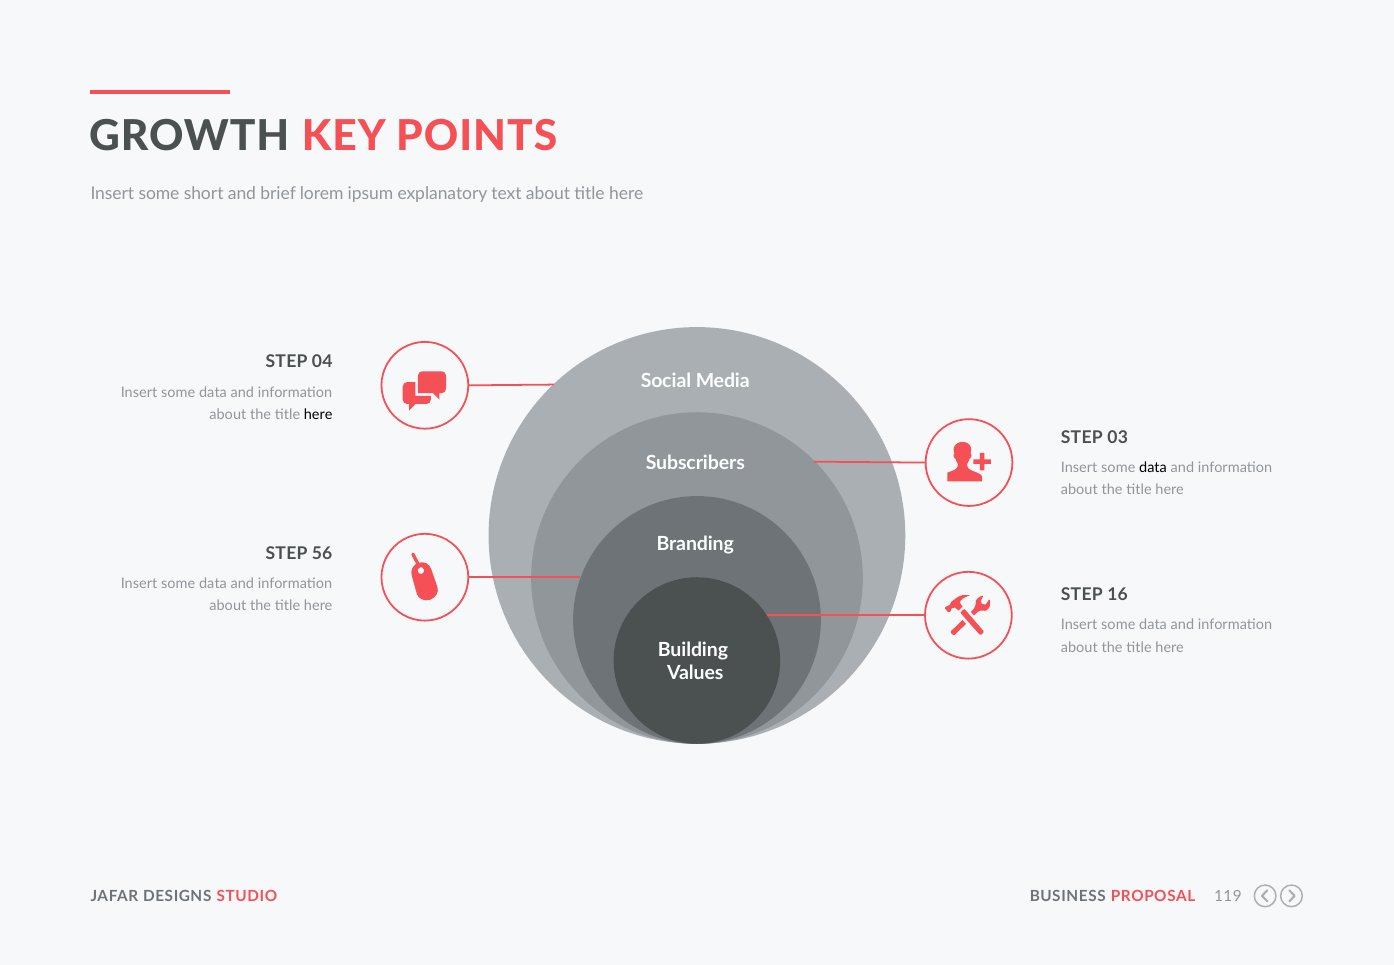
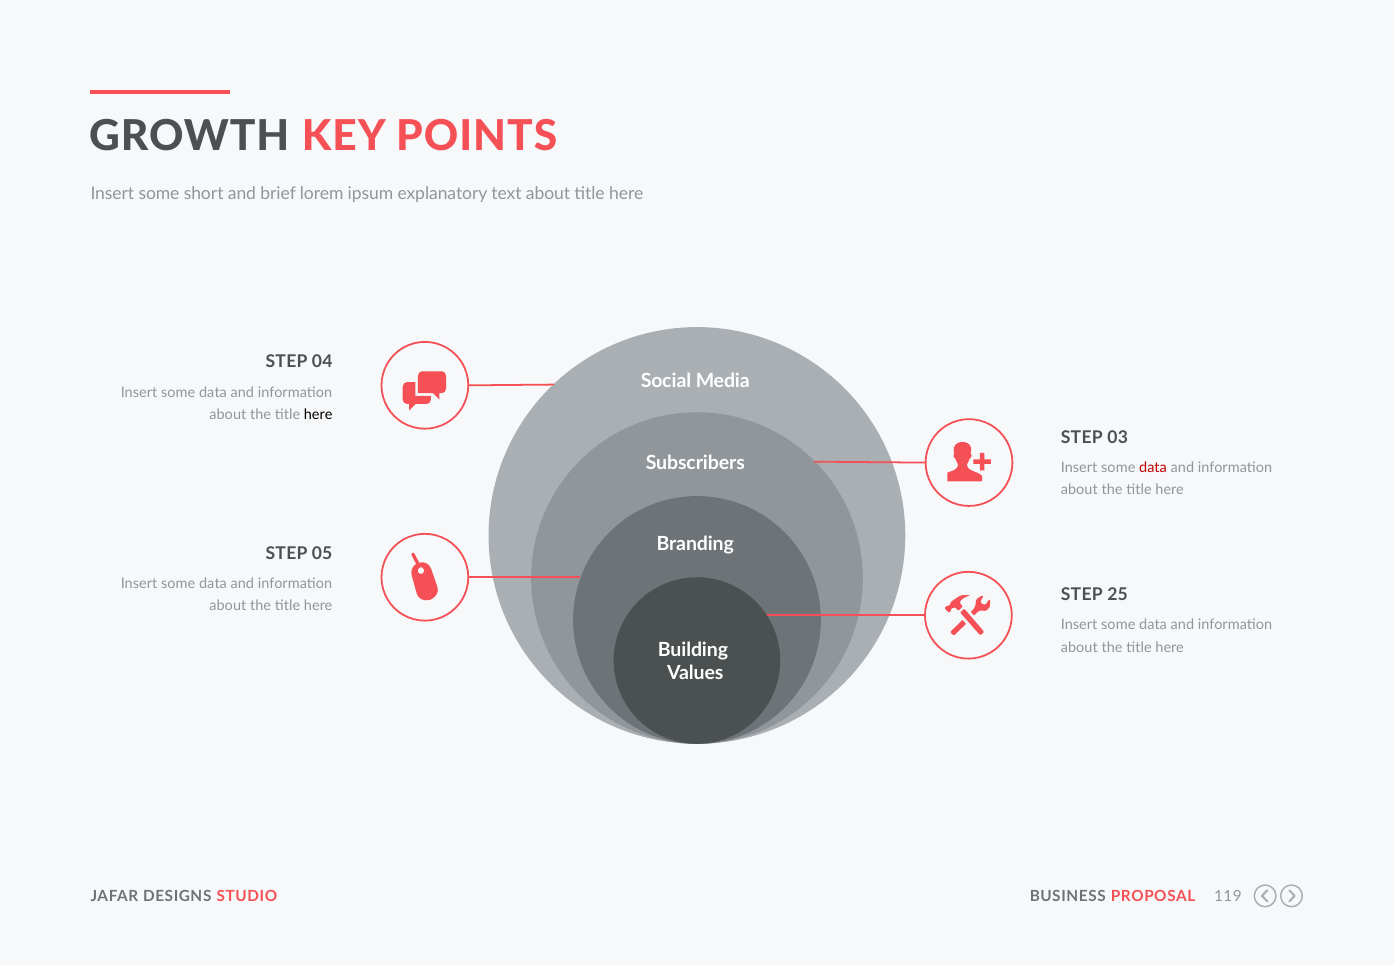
data at (1153, 468) colour: black -> red
56: 56 -> 05
16: 16 -> 25
